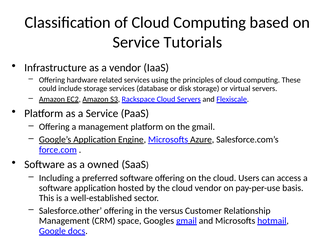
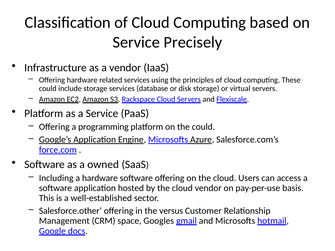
Tutorials: Tutorials -> Precisely
a management: management -> programming
the gmail: gmail -> could
a preferred: preferred -> hardware
